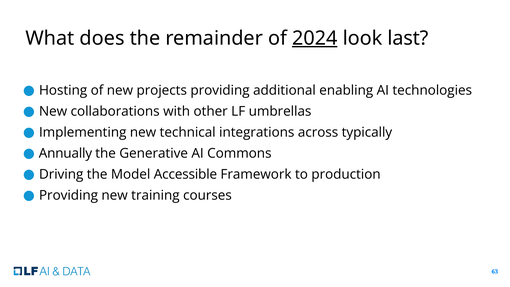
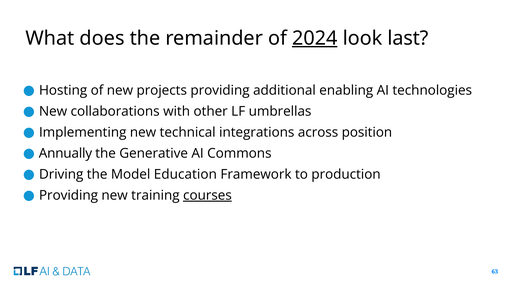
typically: typically -> position
Accessible: Accessible -> Education
courses underline: none -> present
